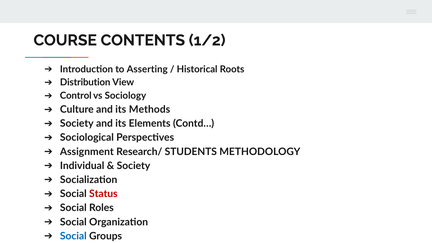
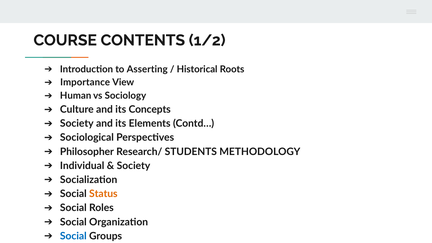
Distribution: Distribution -> Importance
Control: Control -> Human
Methods: Methods -> Concepts
Assignment: Assignment -> Philosopher
Status colour: red -> orange
